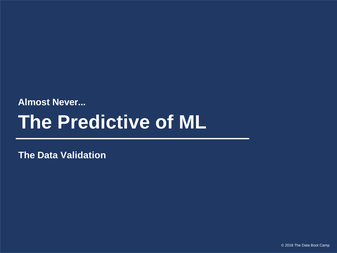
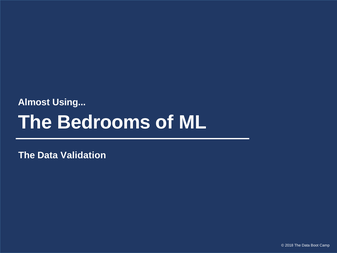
Never: Never -> Using
Predictive: Predictive -> Bedrooms
